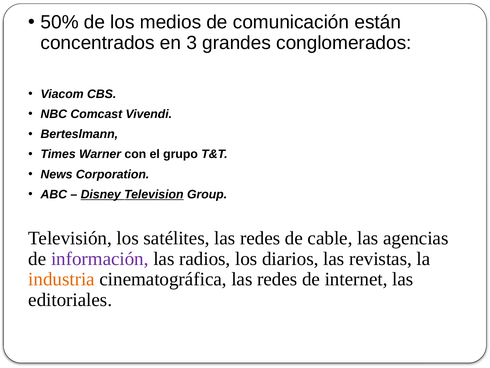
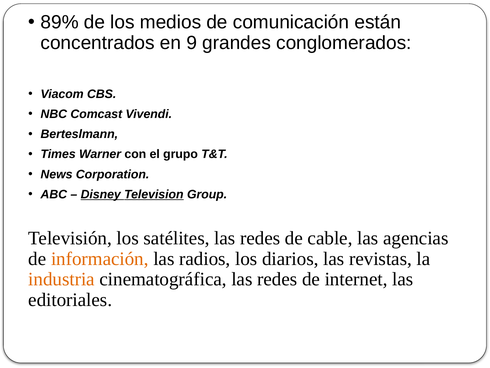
50%: 50% -> 89%
3: 3 -> 9
información colour: purple -> orange
